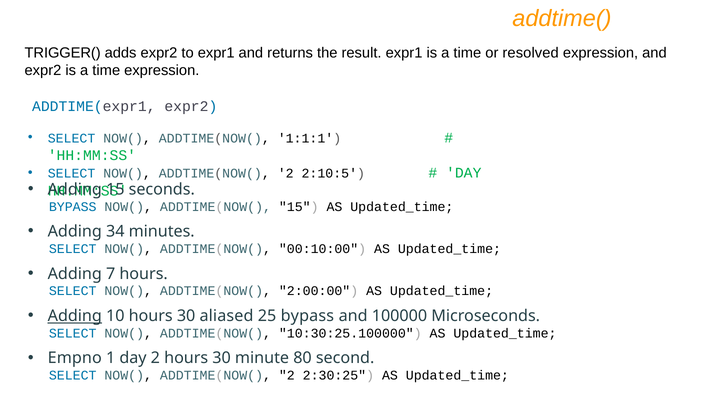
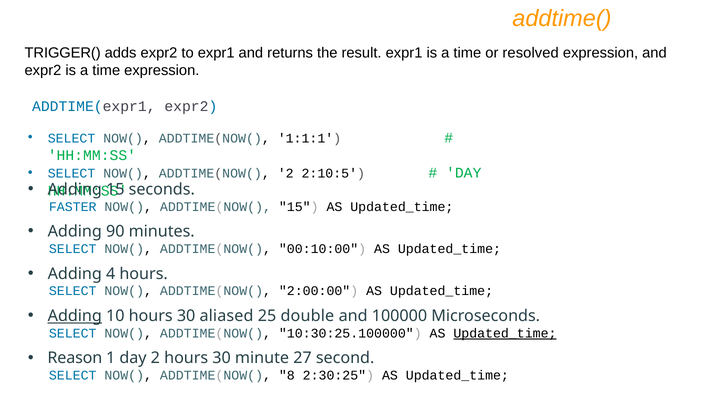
BYPASS at (73, 207): BYPASS -> FASTER
34: 34 -> 90
7: 7 -> 4
25 bypass: bypass -> double
Updated_time at (505, 334) underline: none -> present
Empno: Empno -> Reason
80: 80 -> 27
2 at (287, 376): 2 -> 8
